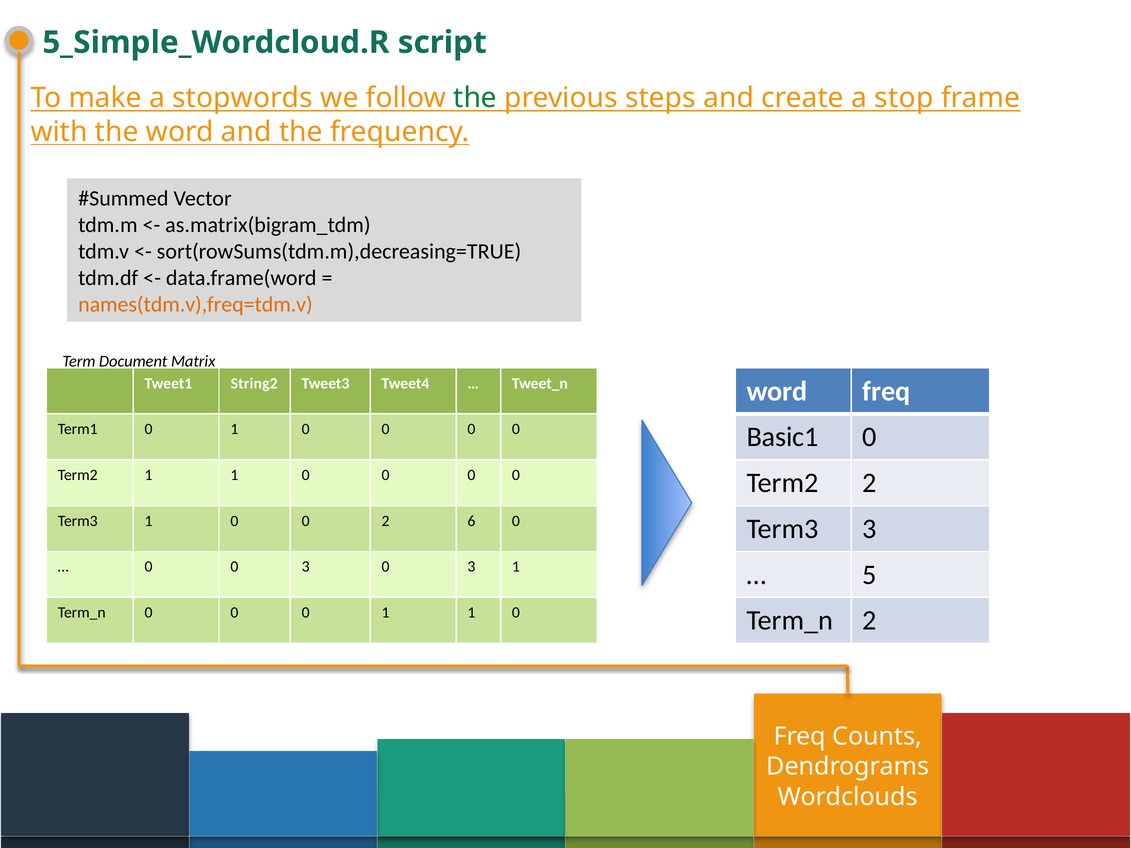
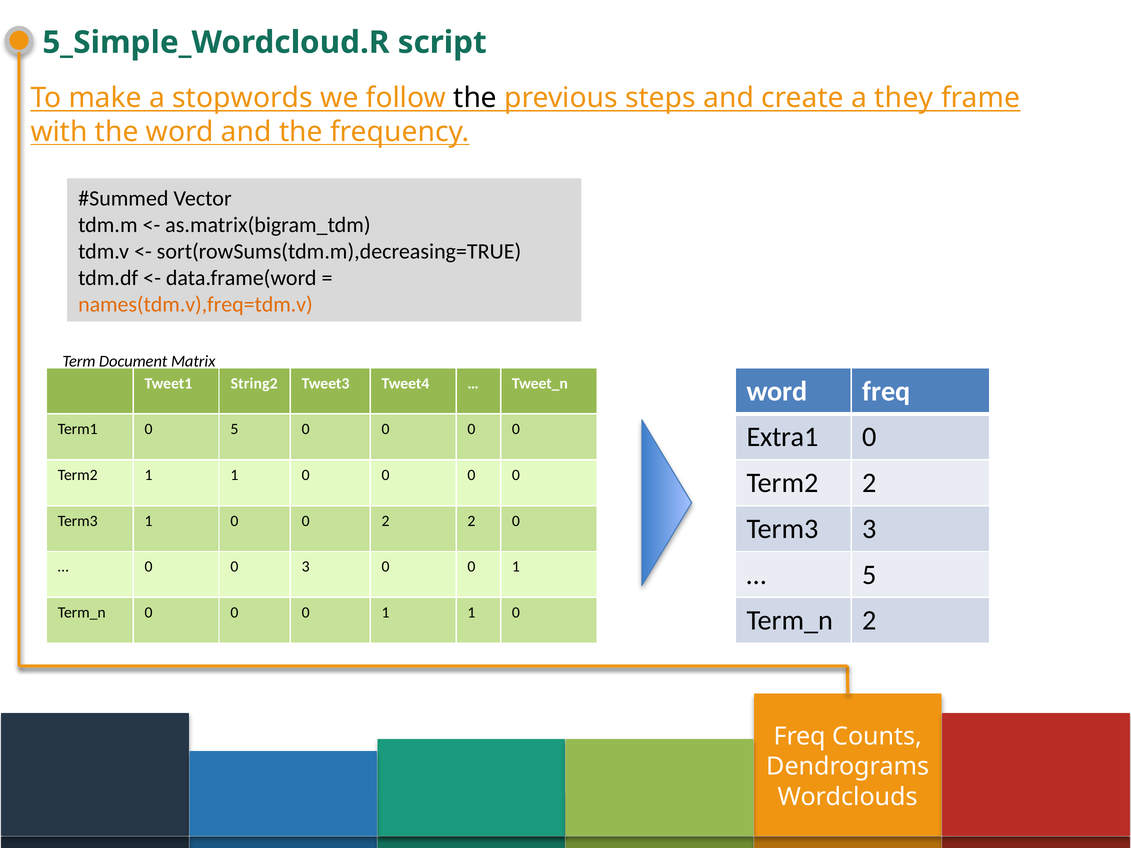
the at (475, 98) colour: green -> black
stop: stop -> they
Term1 0 1: 1 -> 5
Basic1: Basic1 -> Extra1
2 6: 6 -> 2
3 0 3: 3 -> 0
